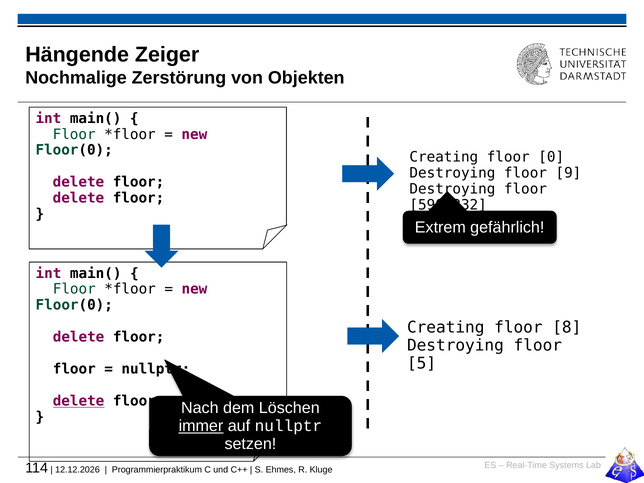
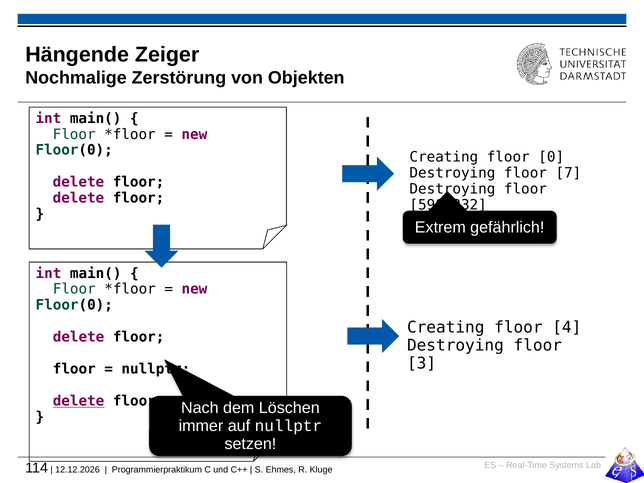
9: 9 -> 7
8: 8 -> 4
5: 5 -> 3
immer underline: present -> none
